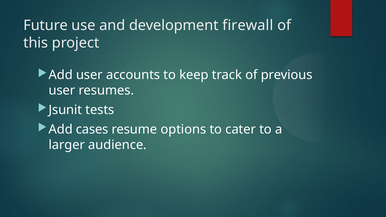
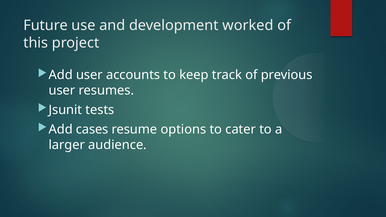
firewall: firewall -> worked
